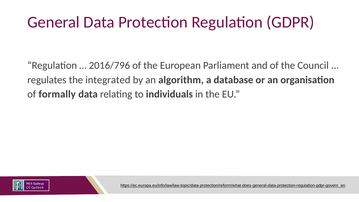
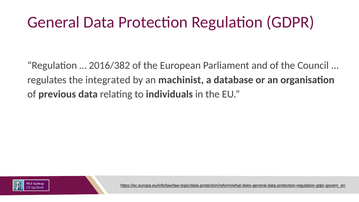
2016/796: 2016/796 -> 2016/382
algorithm: algorithm -> machinist
formally: formally -> previous
